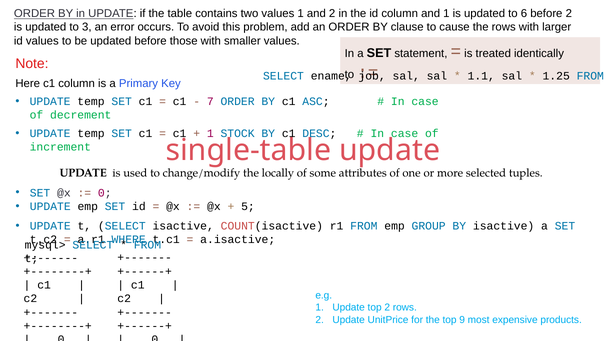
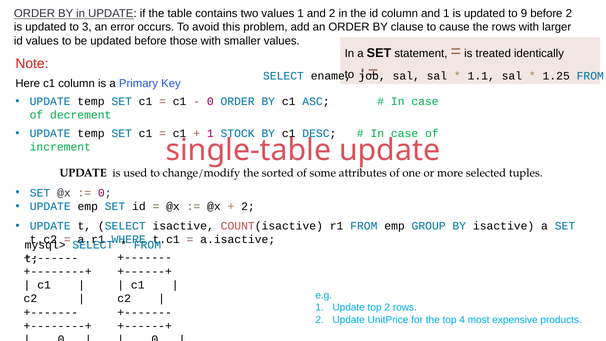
to 6: 6 -> 9
7 at (210, 102): 7 -> 0
locally: locally -> sorted
5 at (248, 206): 5 -> 2
9: 9 -> 4
